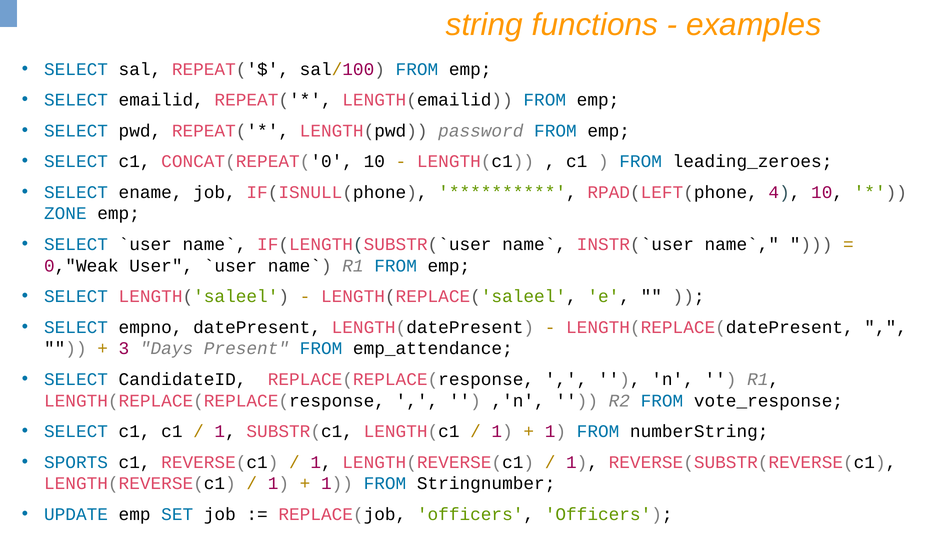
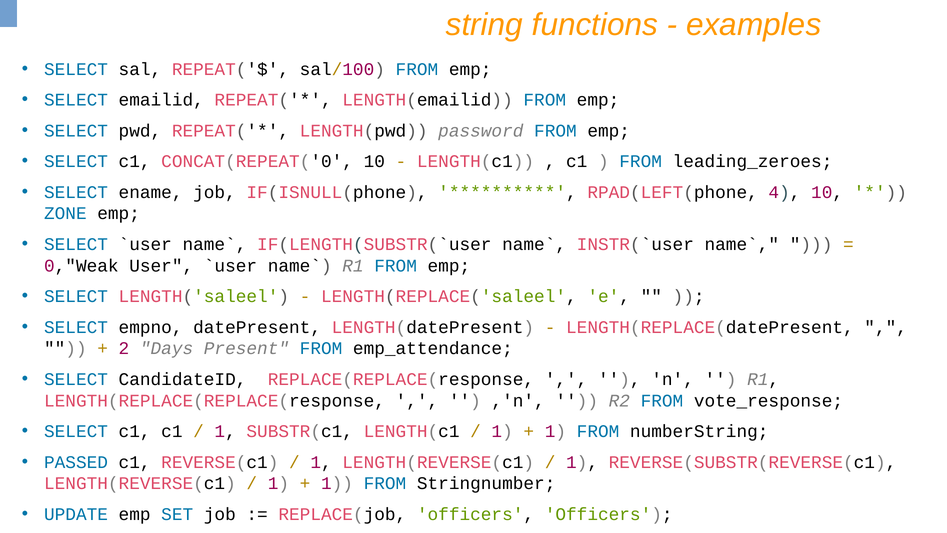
3: 3 -> 2
SPORTS: SPORTS -> PASSED
